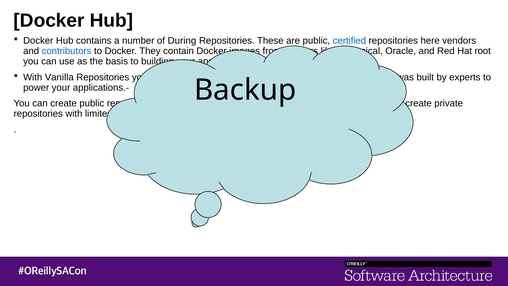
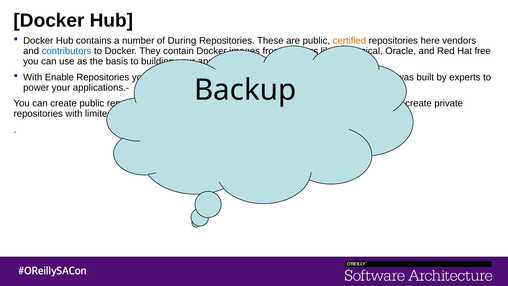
certified colour: blue -> orange
root: root -> free
Vanilla: Vanilla -> Enable
